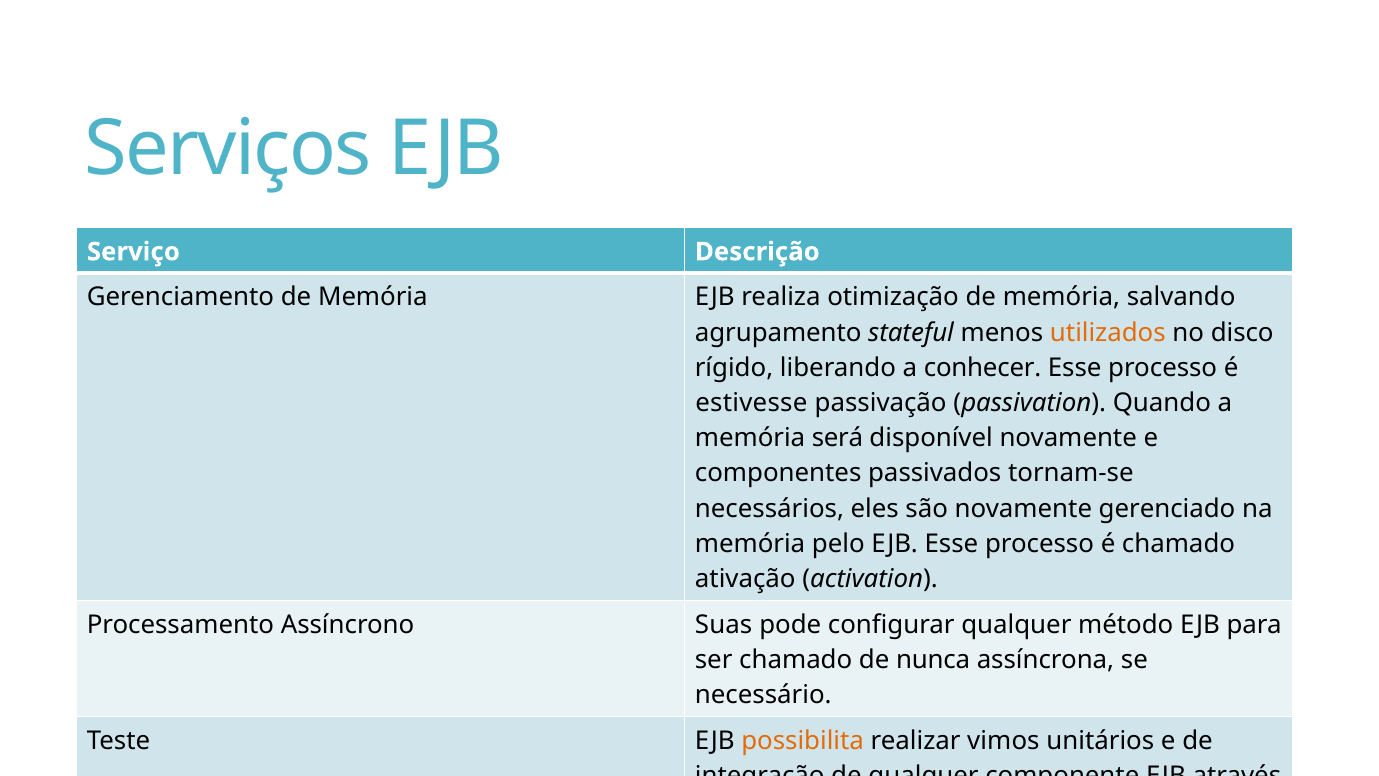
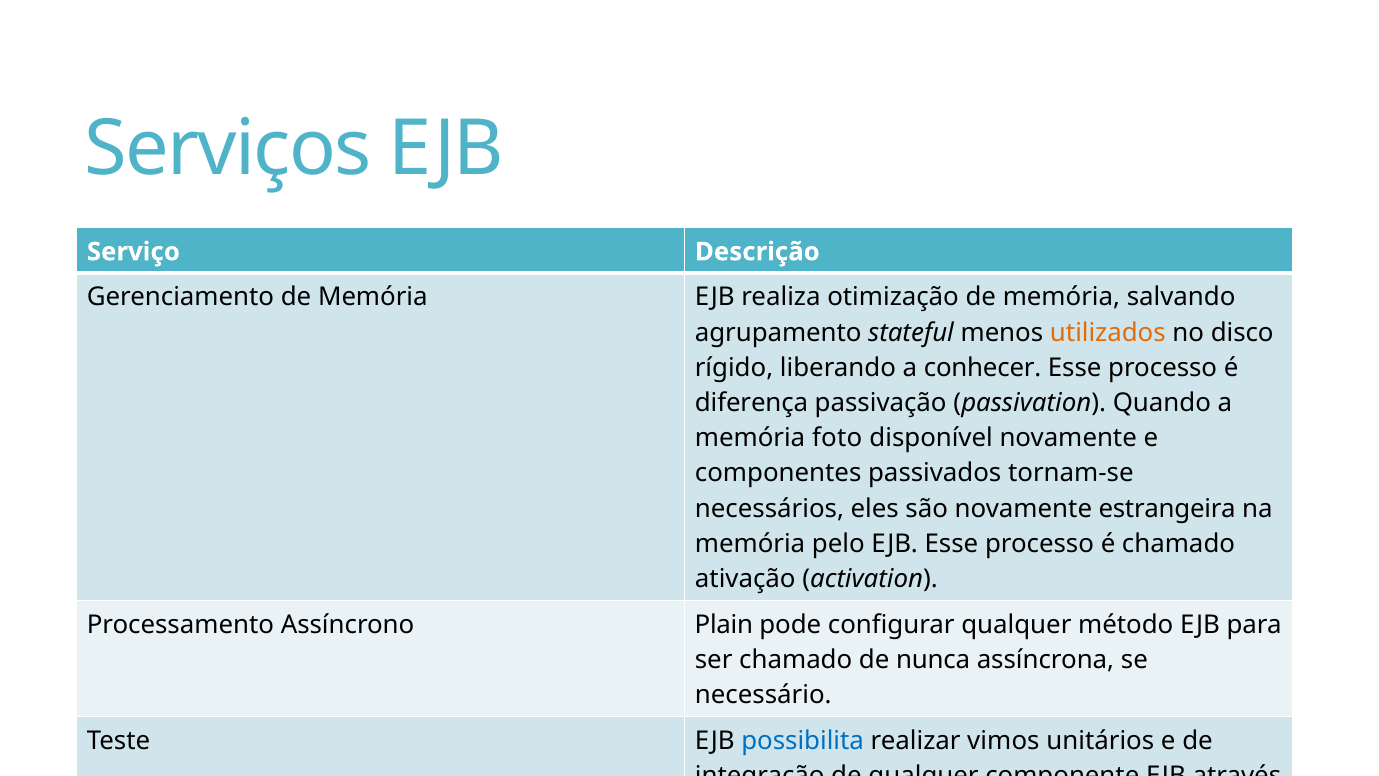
estivesse: estivesse -> diferença
será: será -> foto
gerenciado: gerenciado -> estrangeira
Suas: Suas -> Plain
possibilita colour: orange -> blue
